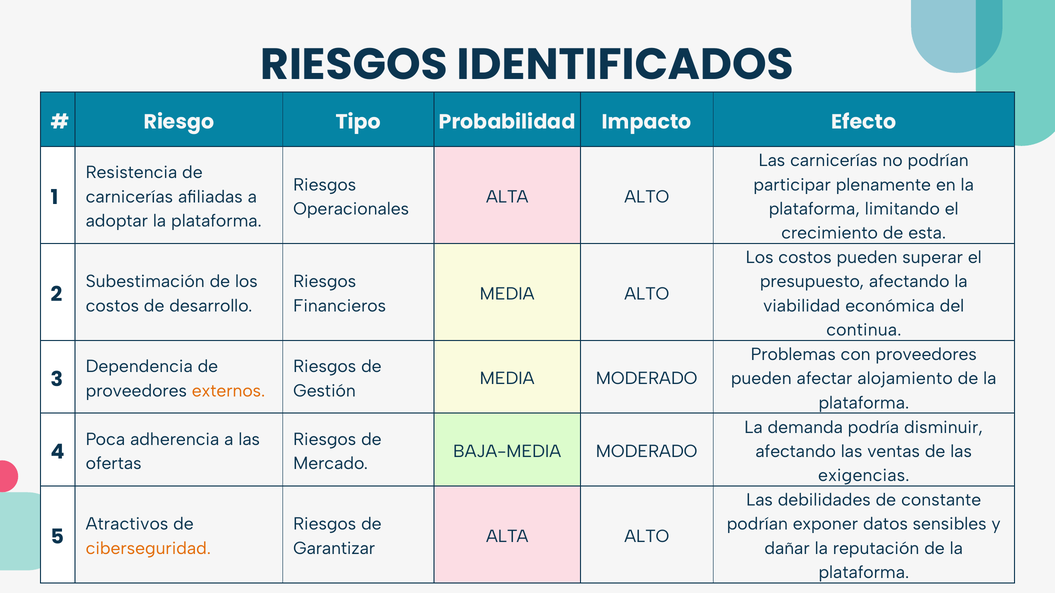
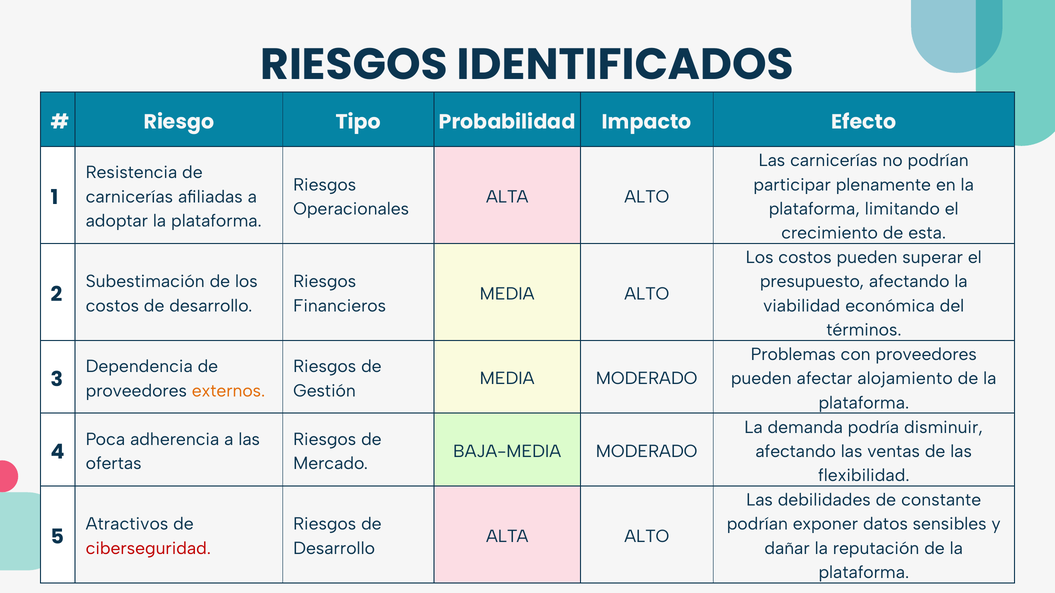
continua: continua -> términos
exigencias: exigencias -> flexibilidad
ciberseguridad colour: orange -> red
Garantizar at (334, 549): Garantizar -> Desarrollo
